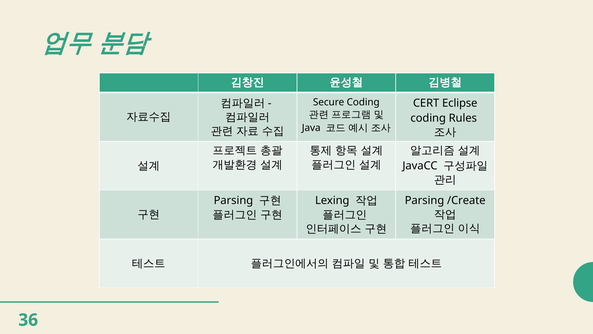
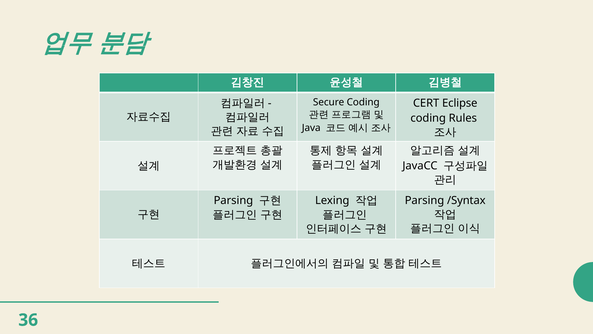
/Create: /Create -> /Syntax
